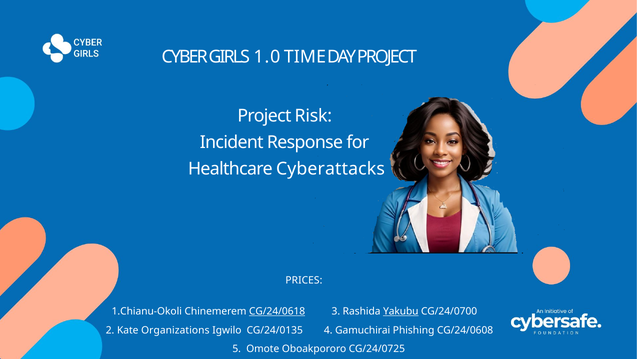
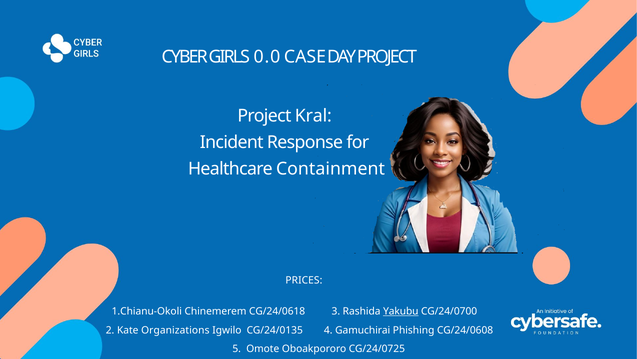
GIRLS 1: 1 -> 0
TIME: TIME -> CASE
Risk: Risk -> Kral
Cyberattacks: Cyberattacks -> Containment
CG/24/0618 underline: present -> none
